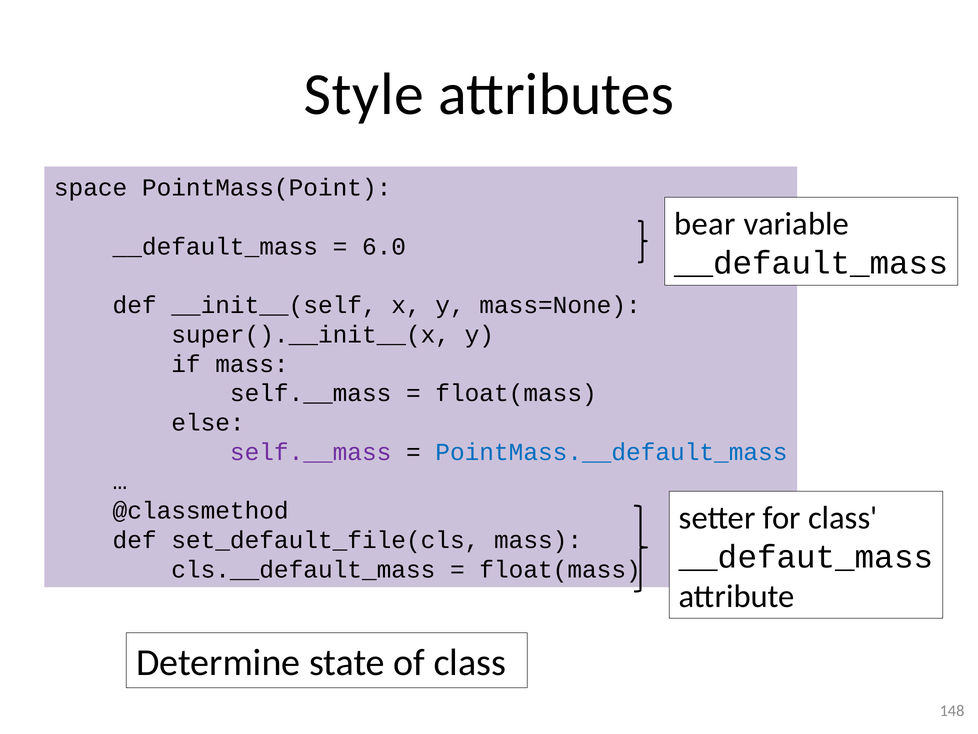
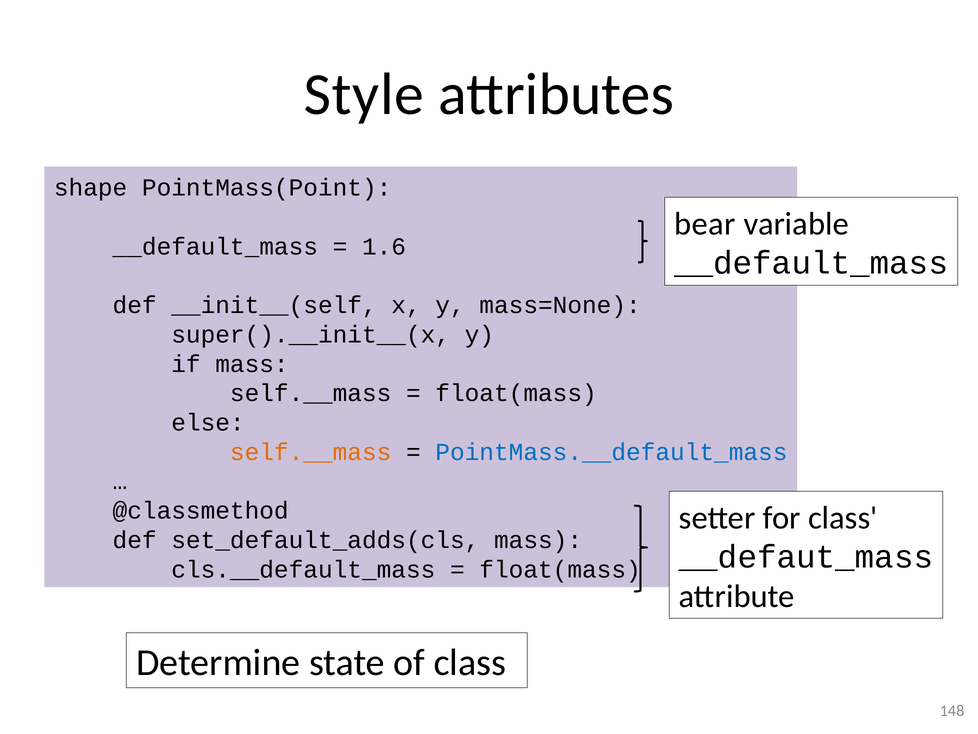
space: space -> shape
6.0: 6.0 -> 1.6
self.__mass at (311, 452) colour: purple -> orange
set_default_file(cls: set_default_file(cls -> set_default_adds(cls
